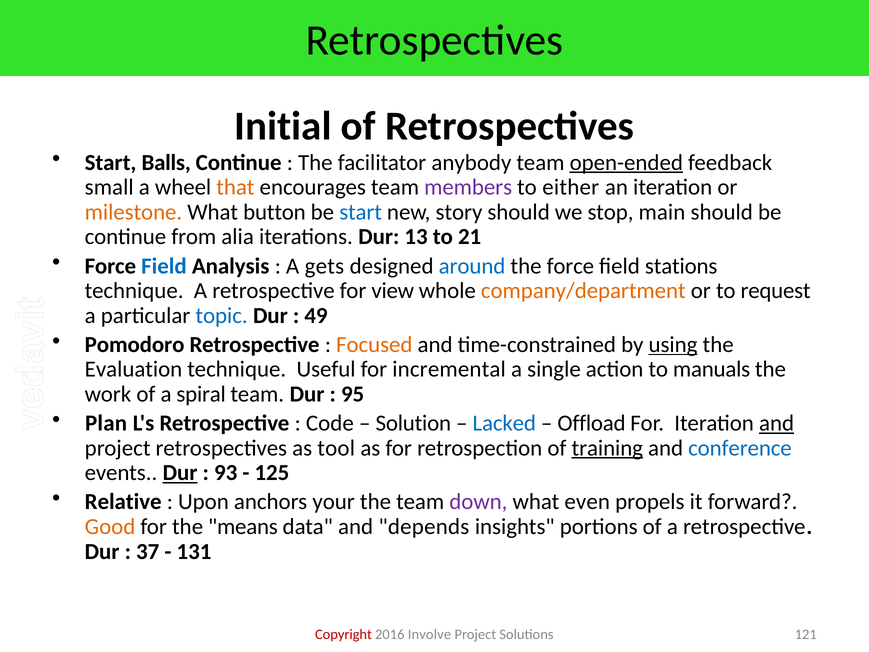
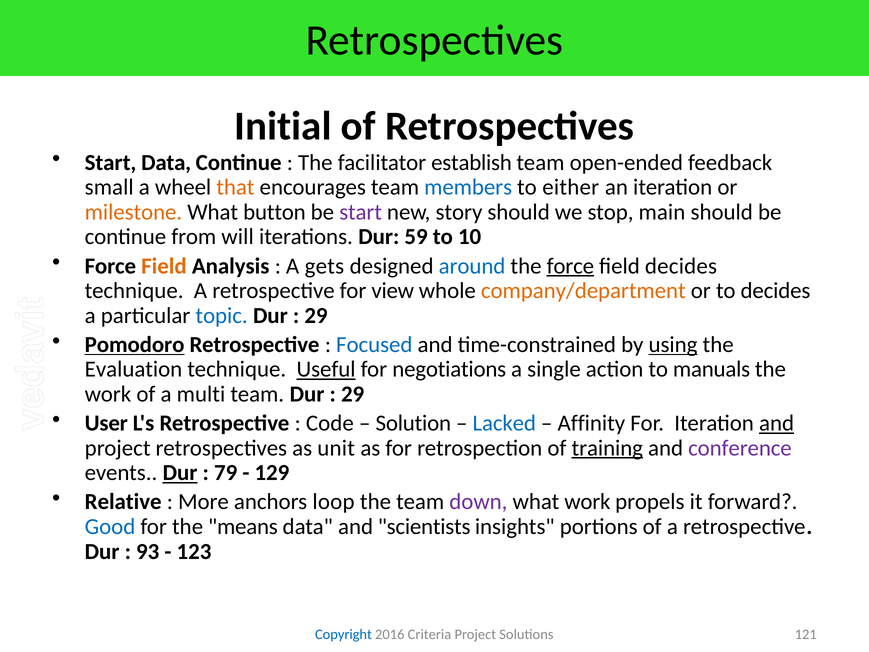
Start Balls: Balls -> Data
anybody: anybody -> establish
open-ended underline: present -> none
members colour: purple -> blue
start at (361, 212) colour: blue -> purple
alia: alia -> will
13: 13 -> 59
21: 21 -> 10
Field at (164, 266) colour: blue -> orange
force at (570, 266) underline: none -> present
field stations: stations -> decides
to request: request -> decides
49 at (316, 315): 49 -> 29
Pomodoro underline: none -> present
Focused colour: orange -> blue
Useful underline: none -> present
incremental: incremental -> negotiations
spiral: spiral -> multi
95 at (353, 394): 95 -> 29
Plan: Plan -> User
Offload: Offload -> Affinity
tool: tool -> unit
conference colour: blue -> purple
93: 93 -> 79
125: 125 -> 129
Upon: Upon -> More
your: your -> loop
what even: even -> work
Good colour: orange -> blue
depends: depends -> scientists
37: 37 -> 93
131: 131 -> 123
Copyright colour: red -> blue
Involve: Involve -> Criteria
